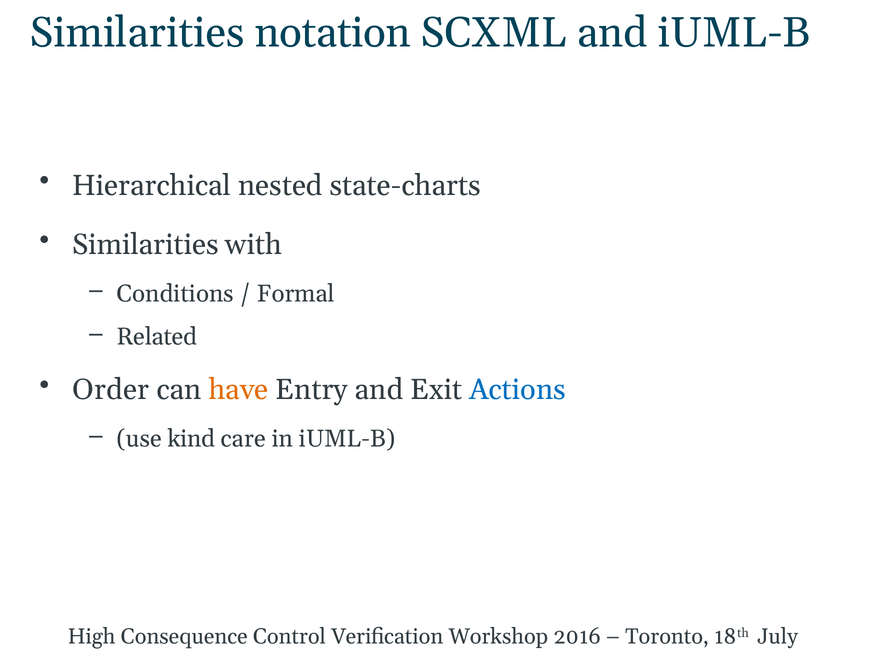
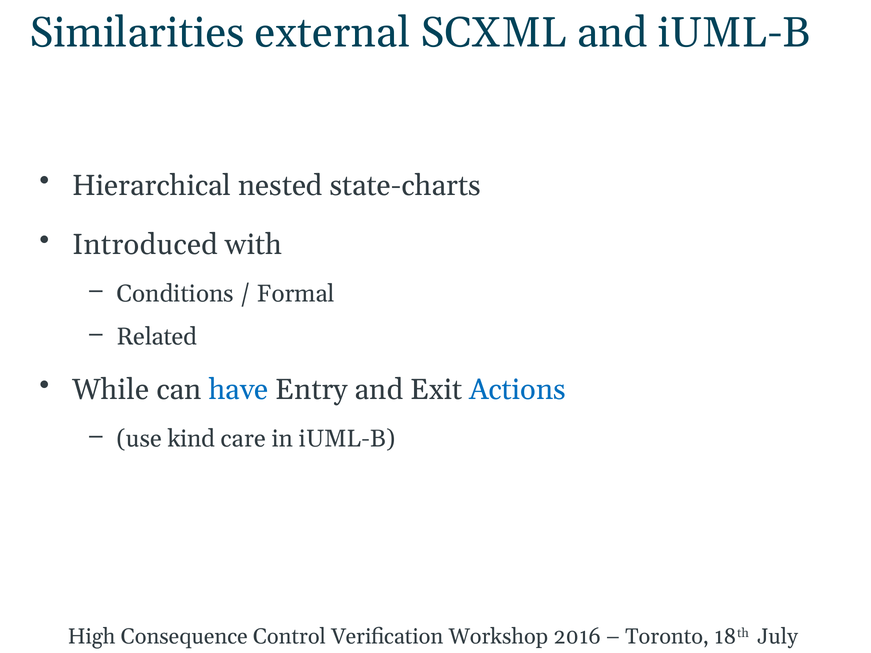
notation: notation -> external
Similarities at (145, 245): Similarities -> Introduced
Order: Order -> While
have colour: orange -> blue
